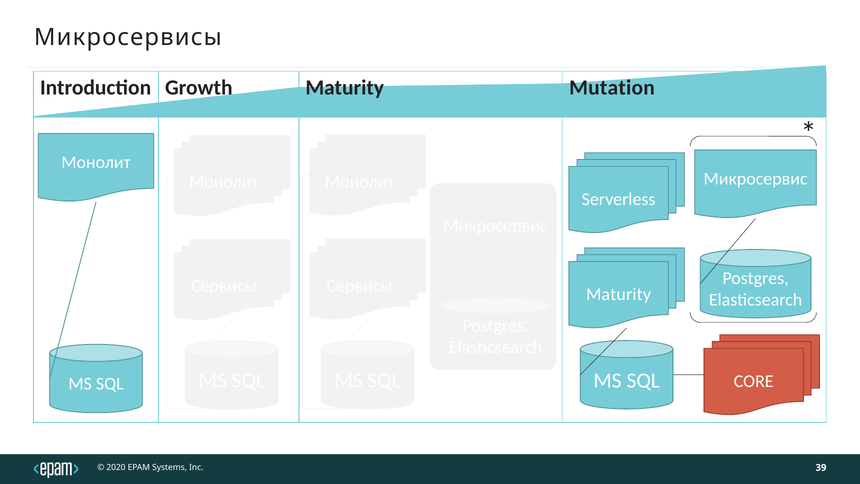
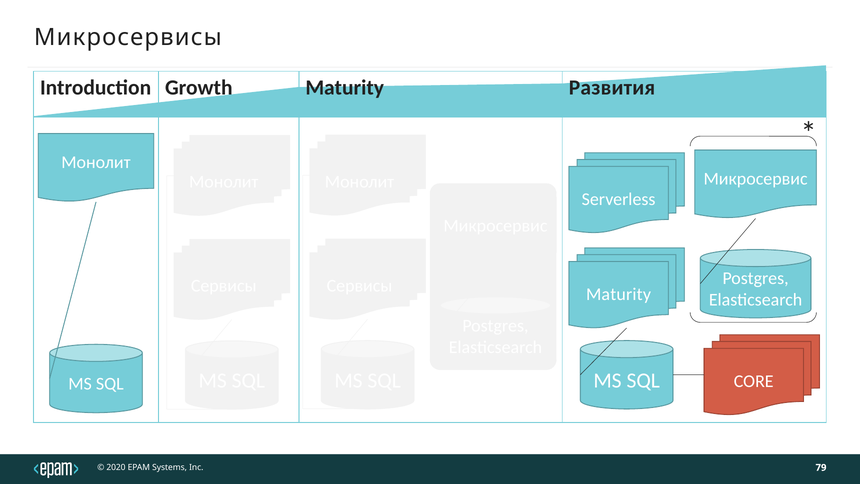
Mutation: Mutation -> Развития
39: 39 -> 79
